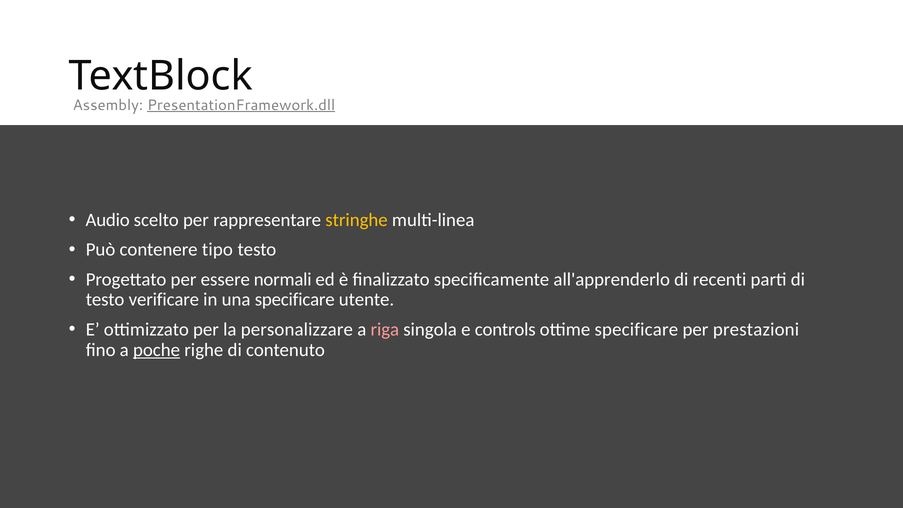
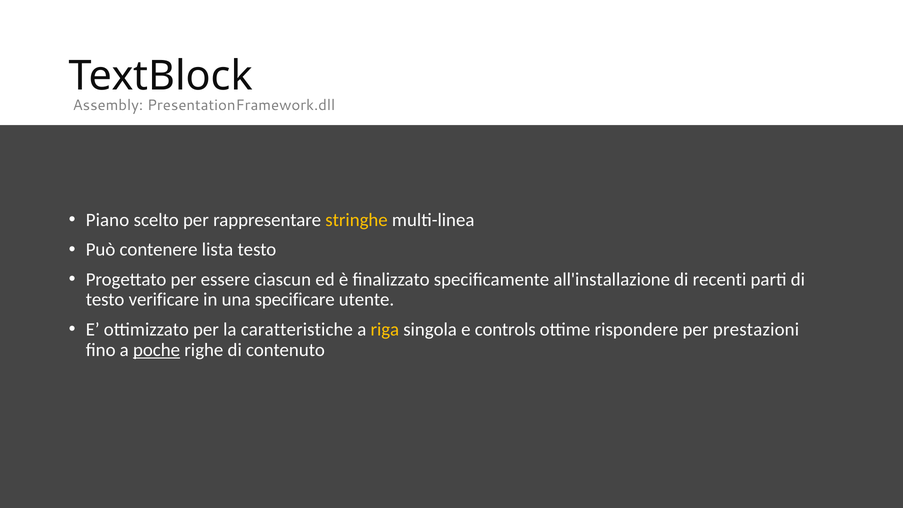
PresentationFramework.dll underline: present -> none
Audio: Audio -> Piano
tipo: tipo -> lista
normali: normali -> ciascun
all'apprenderlo: all'apprenderlo -> all'installazione
personalizzare: personalizzare -> caratteristiche
riga colour: pink -> yellow
ottime specificare: specificare -> rispondere
